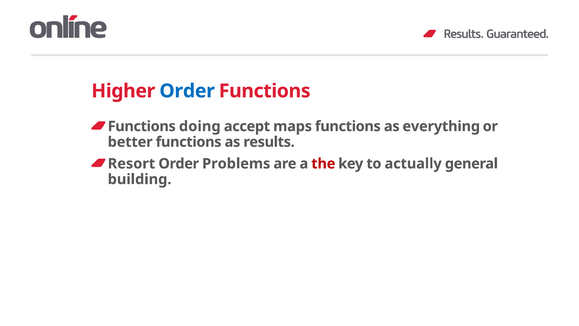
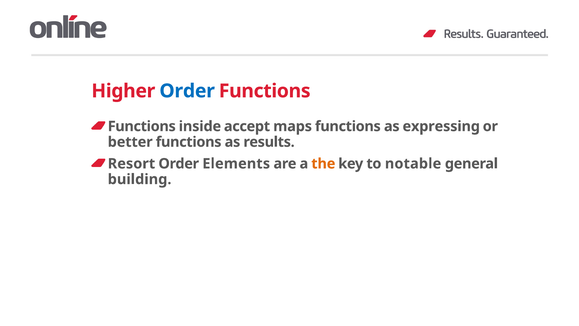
doing: doing -> inside
everything: everything -> expressing
Problems: Problems -> Elements
the colour: red -> orange
actually: actually -> notable
